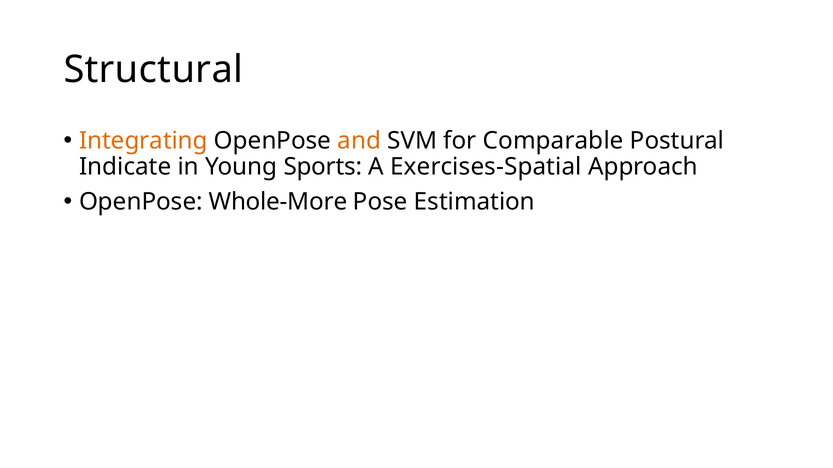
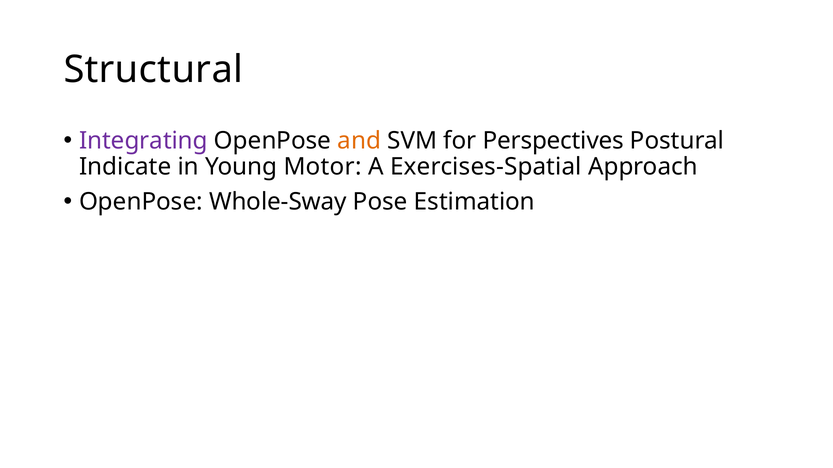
Integrating colour: orange -> purple
Comparable: Comparable -> Perspectives
Sports: Sports -> Motor
Whole-More: Whole-More -> Whole-Sway
